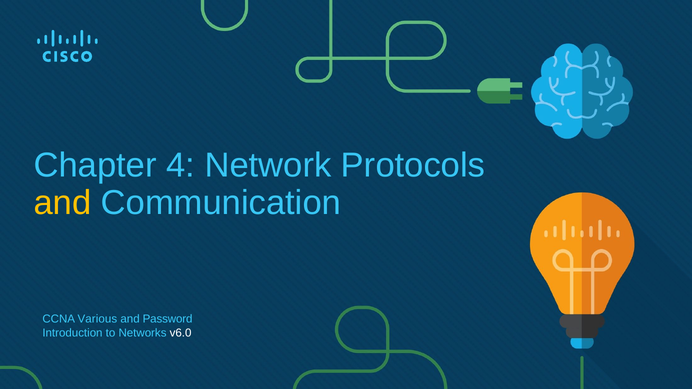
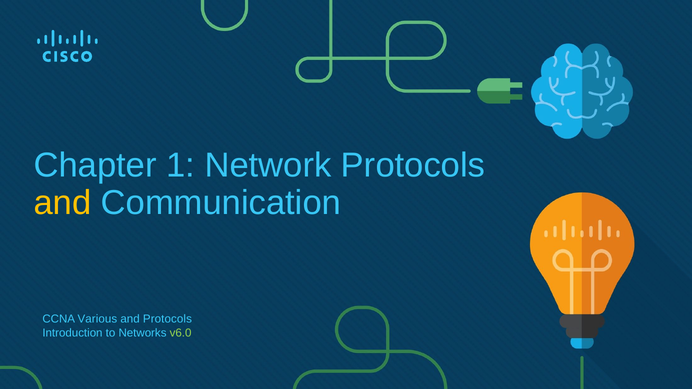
4: 4 -> 1
and Password: Password -> Protocols
v6.0 colour: white -> light green
